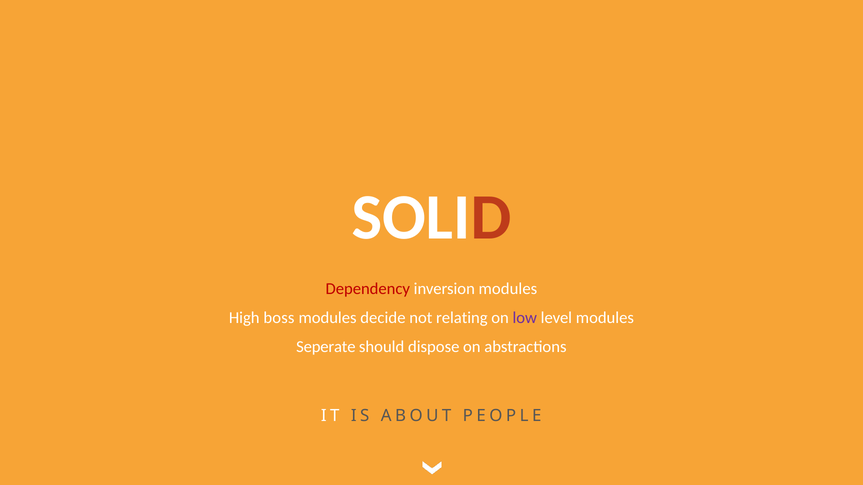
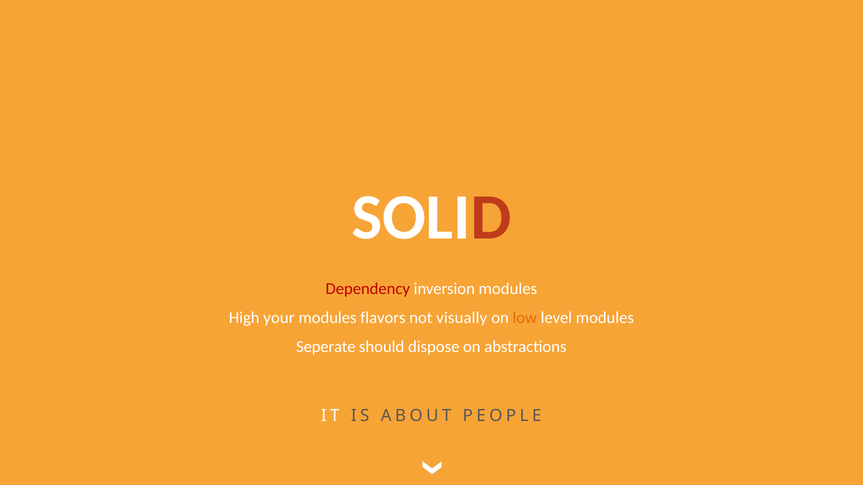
boss: boss -> your
decide: decide -> flavors
relating: relating -> visually
low colour: purple -> orange
